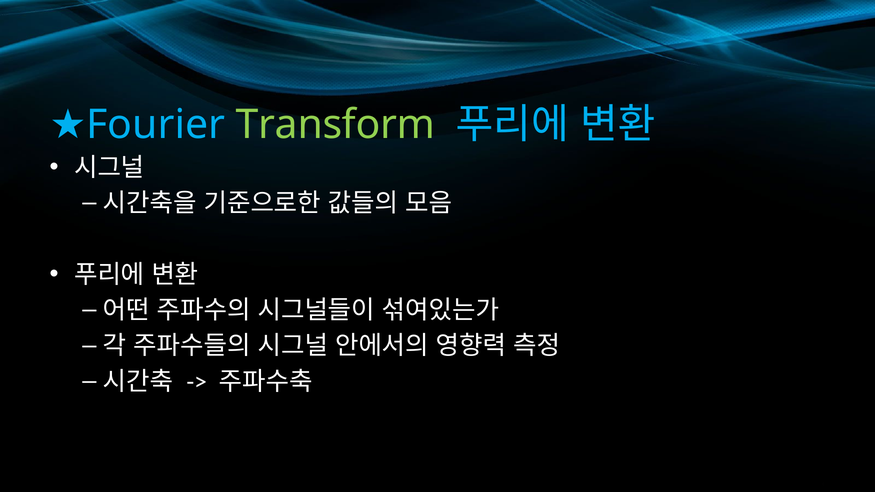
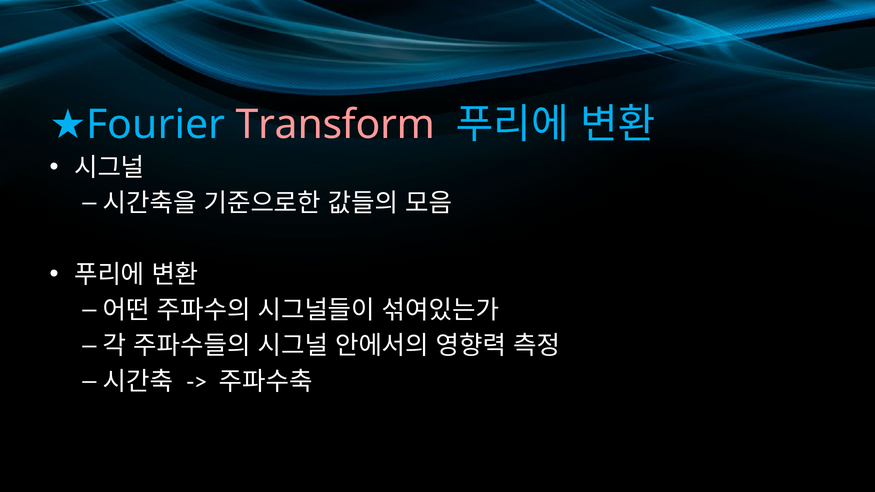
Transform colour: light green -> pink
